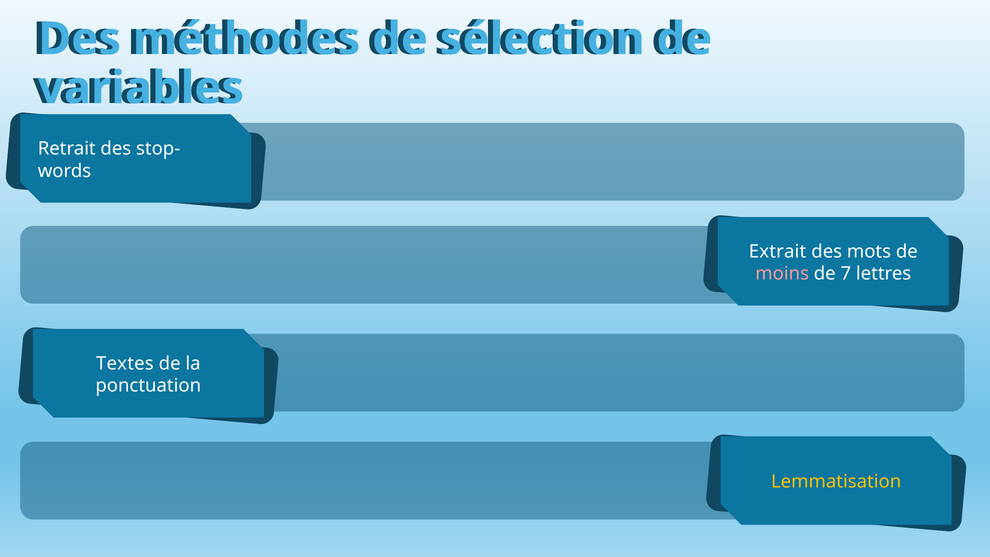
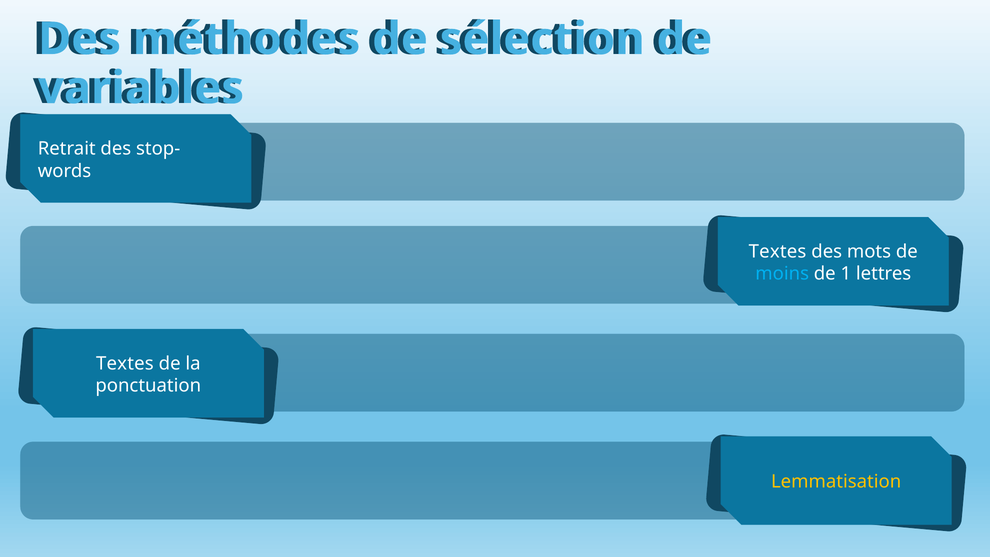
Extrait at (778, 251): Extrait -> Textes
moins colour: pink -> light blue
7: 7 -> 1
